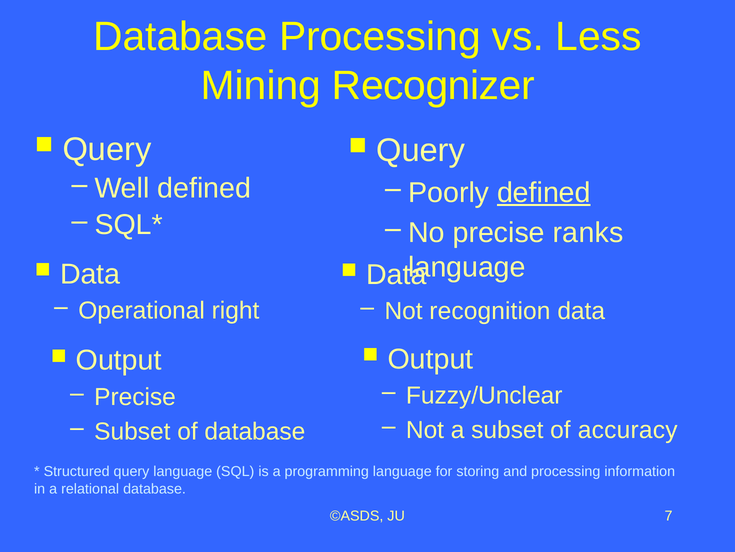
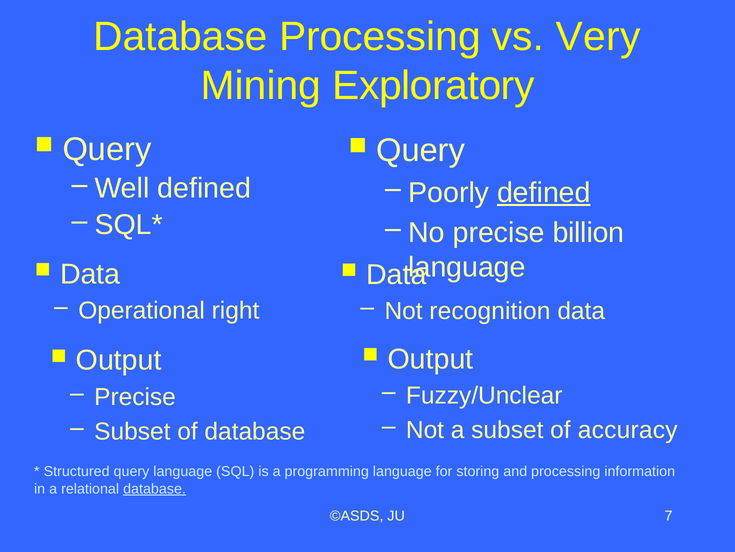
Less: Less -> Very
Recognizer: Recognizer -> Exploratory
ranks: ranks -> billion
database at (155, 488) underline: none -> present
